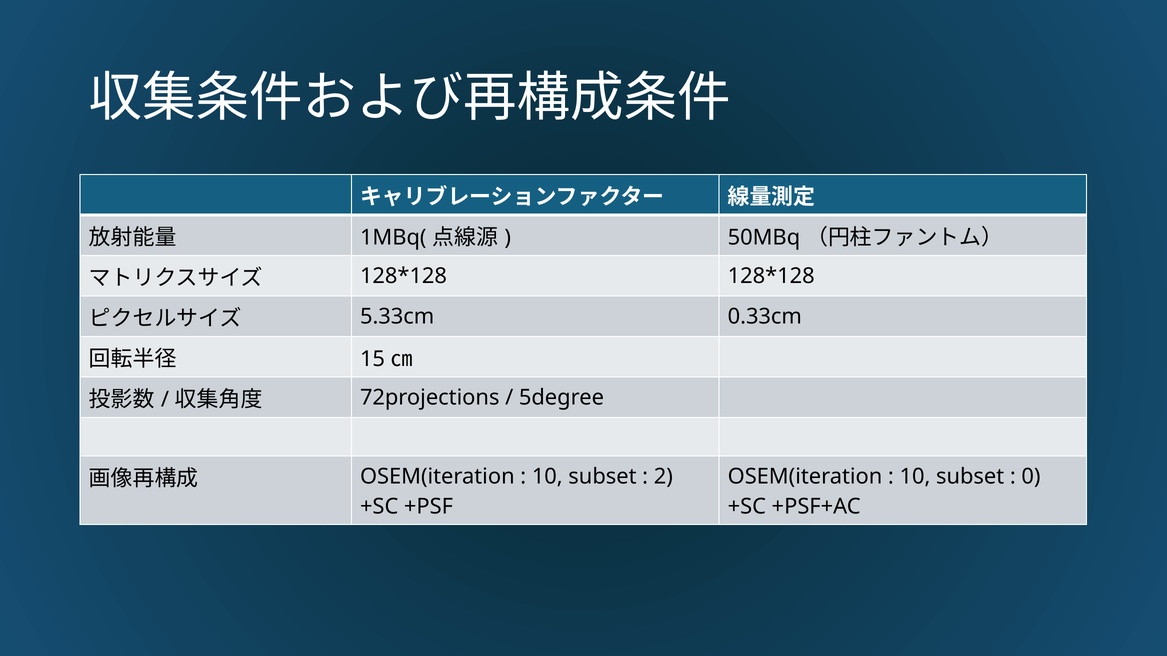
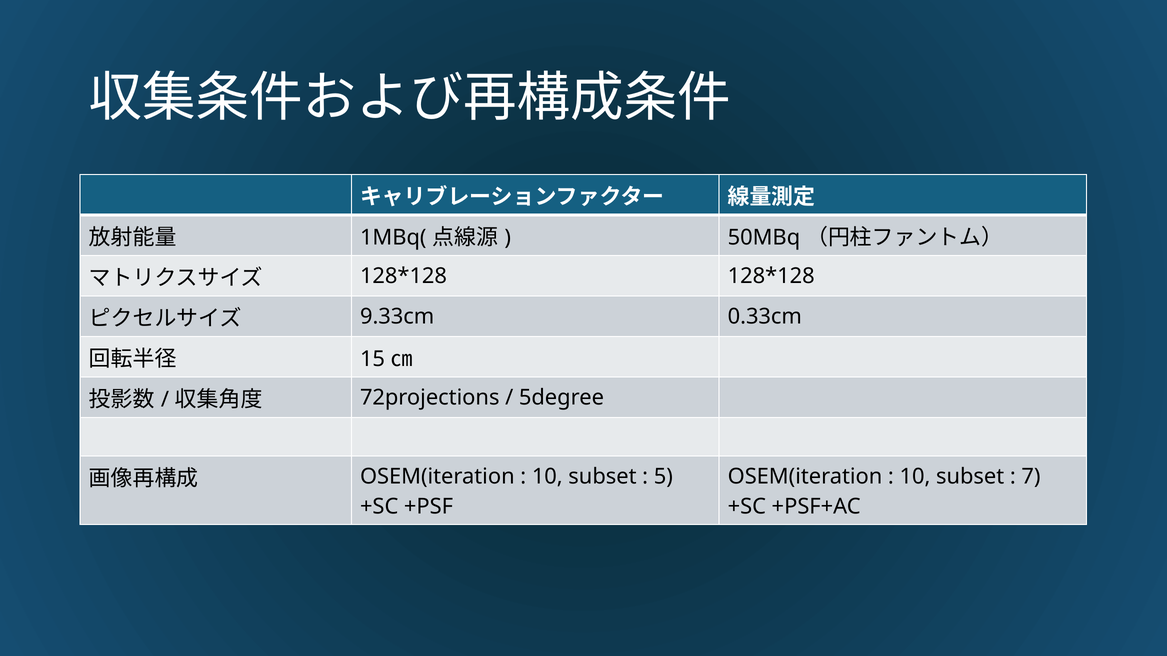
5.33cm: 5.33cm -> 9.33cm
2: 2 -> 5
0: 0 -> 7
